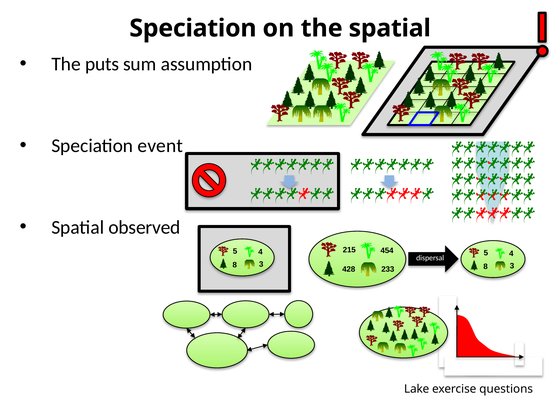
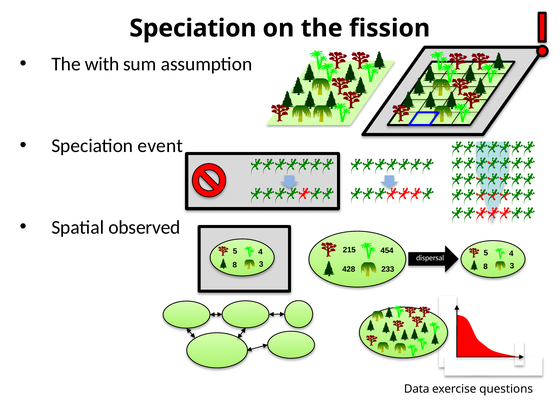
the spatial: spatial -> fission
puts: puts -> with
Lake: Lake -> Data
